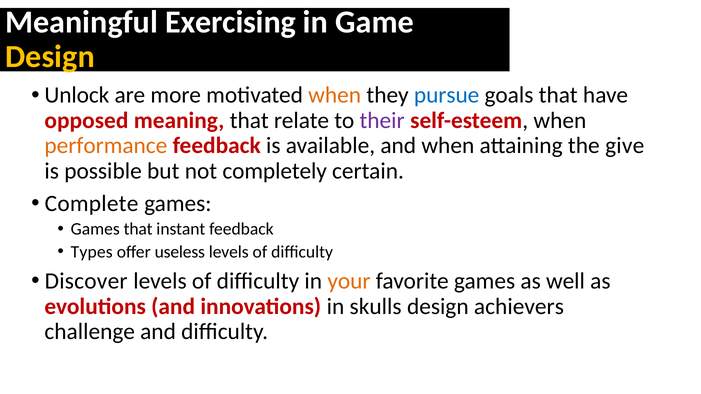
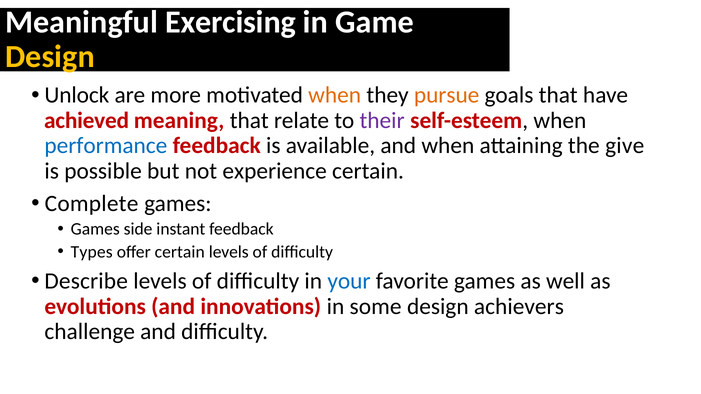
pursue colour: blue -> orange
opposed: opposed -> achieved
performance colour: orange -> blue
completely: completely -> experience
Games that: that -> side
offer useless: useless -> certain
Discover: Discover -> Describe
your colour: orange -> blue
skulls: skulls -> some
